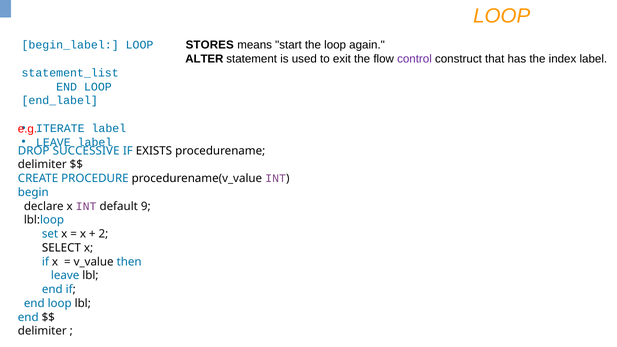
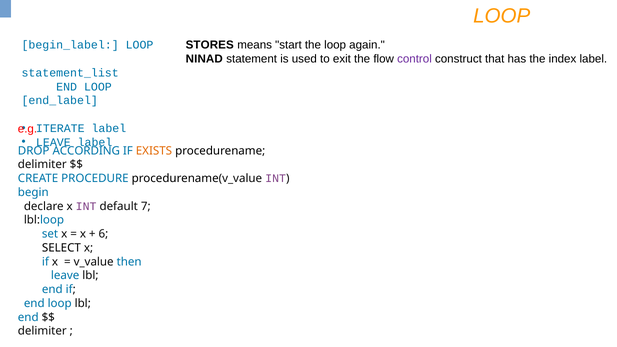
ALTER: ALTER -> NINAD
SUCCESSIVE: SUCCESSIVE -> ACCORDING
EXISTS colour: black -> orange
9: 9 -> 7
2: 2 -> 6
